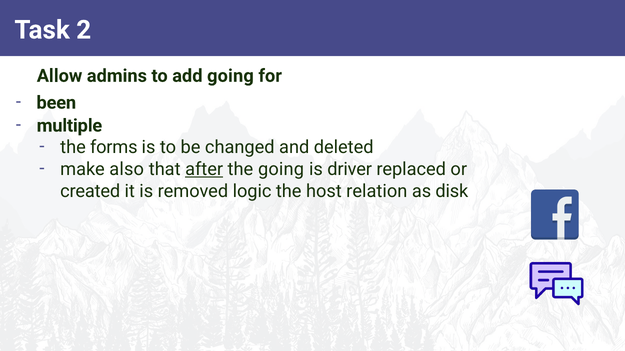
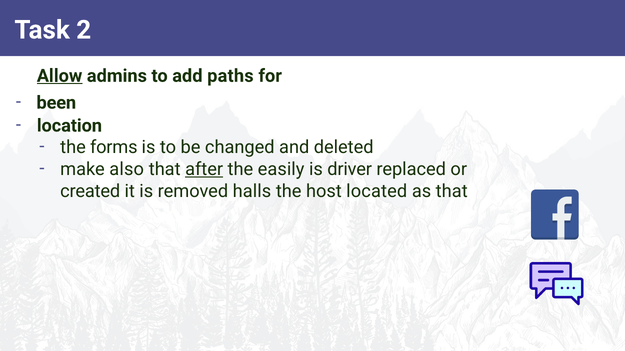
Allow underline: none -> present
add going: going -> paths
multiple: multiple -> location
the going: going -> easily
logic: logic -> halls
relation: relation -> located
as disk: disk -> that
